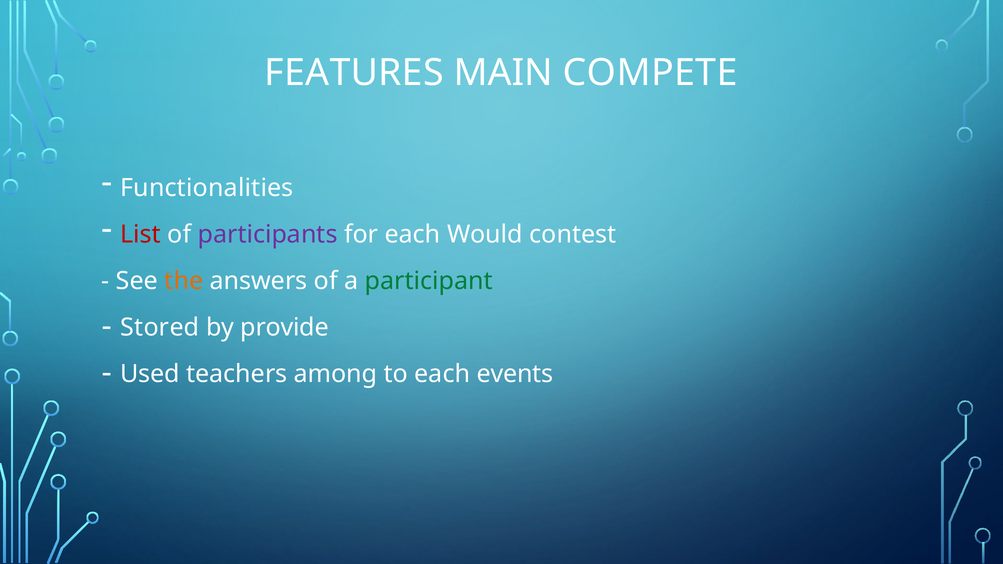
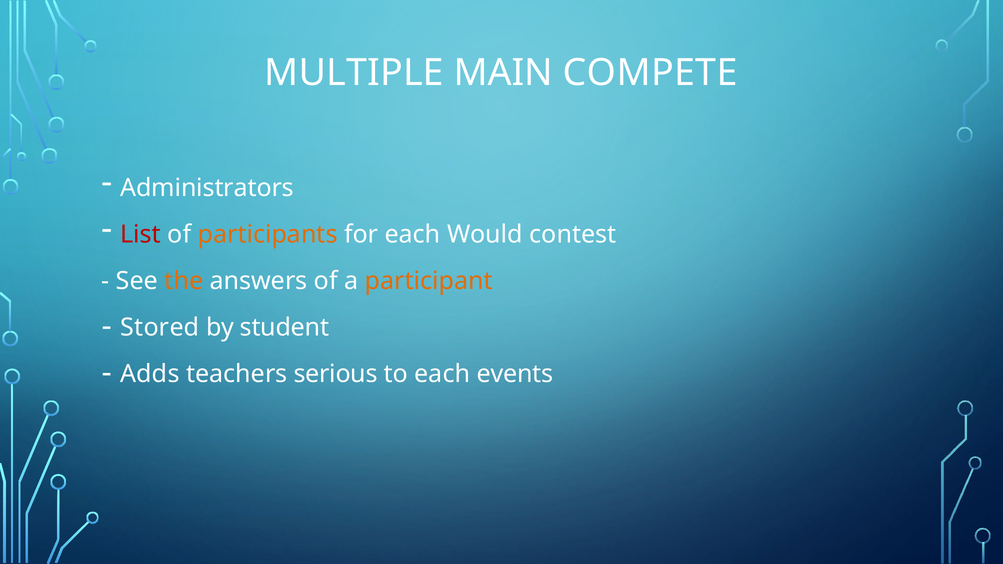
FEATURES: FEATURES -> MULTIPLE
Functionalities: Functionalities -> Administrators
participants colour: purple -> orange
participant colour: green -> orange
provide: provide -> student
Used: Used -> Adds
among: among -> serious
